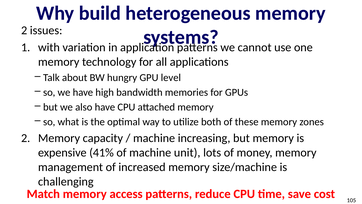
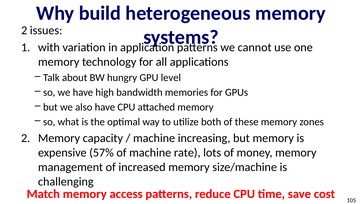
41%: 41% -> 57%
unit: unit -> rate
